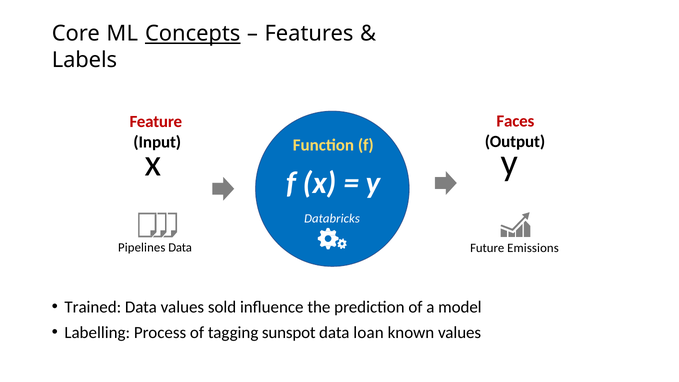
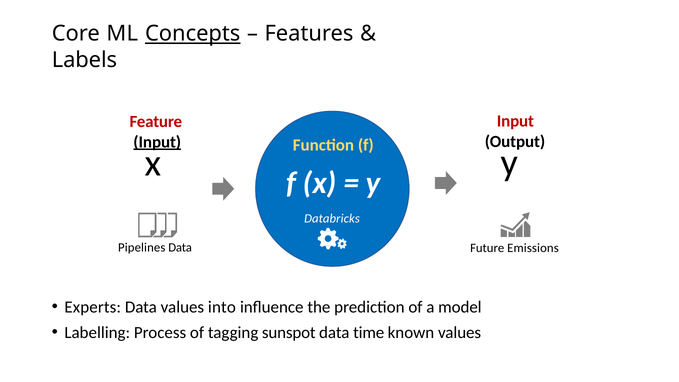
Faces at (515, 121): Faces -> Input
Input at (157, 142) underline: none -> present
Trained: Trained -> Experts
sold: sold -> into
loan: loan -> time
